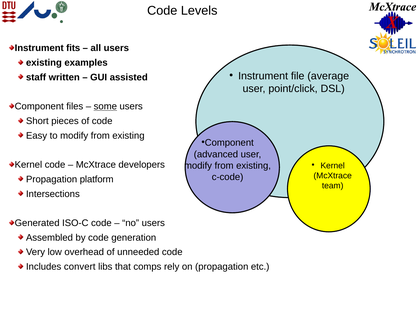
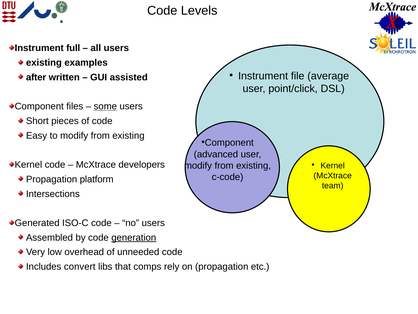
fits: fits -> full
staff: staff -> after
generation underline: none -> present
